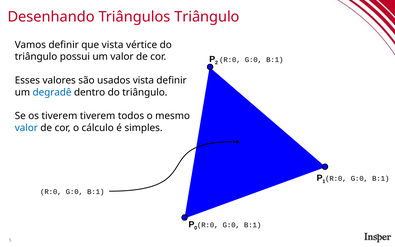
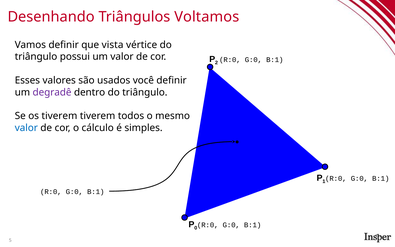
Triângulos Triângulo: Triângulo -> Voltamos
usados vista: vista -> você
degradê colour: blue -> purple
